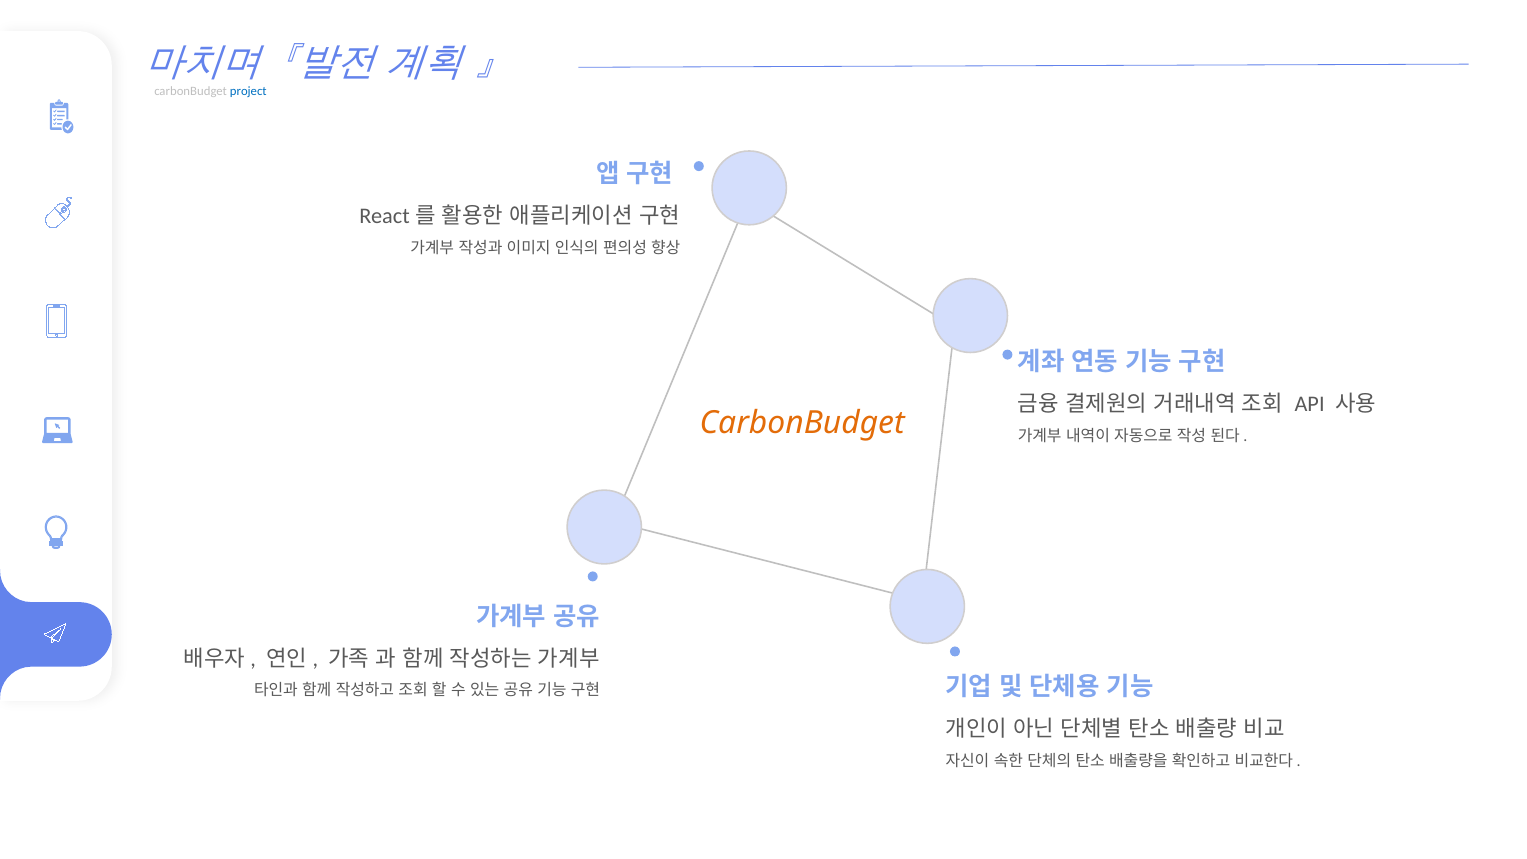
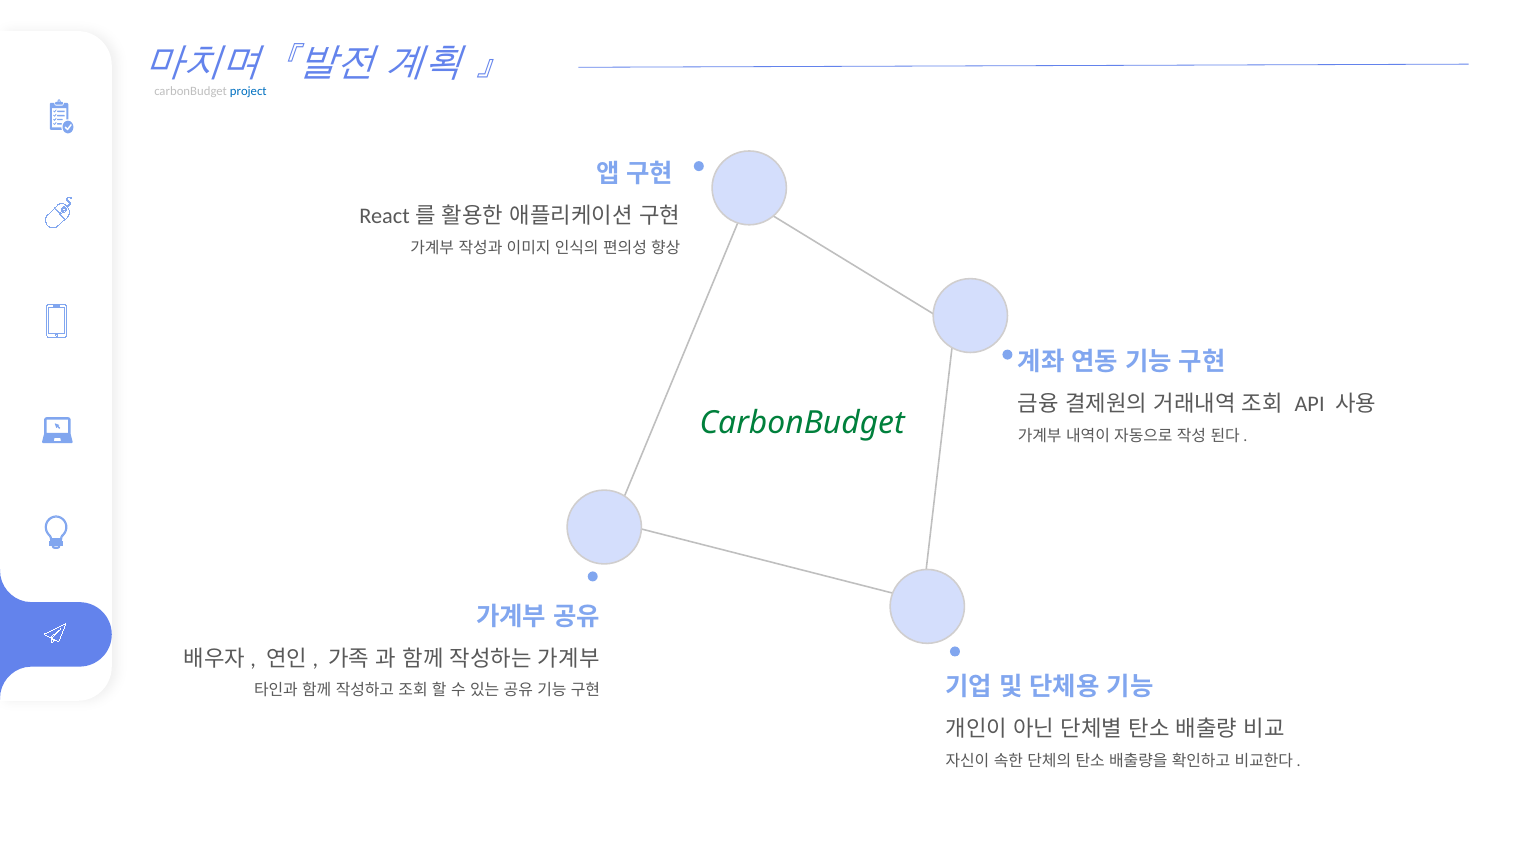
CarbonBudget at (802, 423) colour: orange -> green
